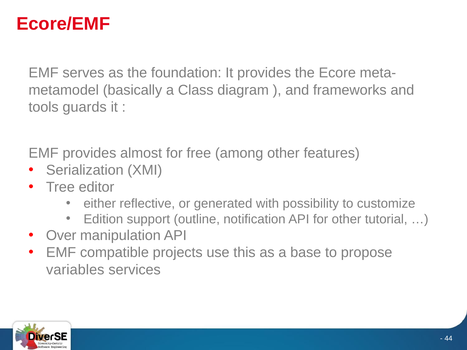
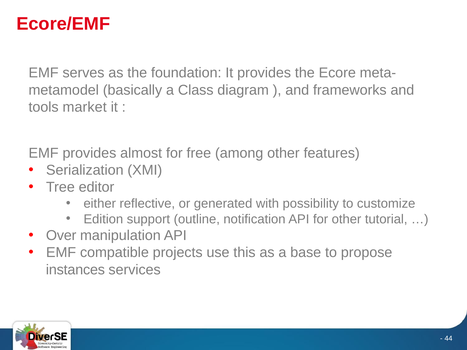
guards: guards -> market
variables: variables -> instances
